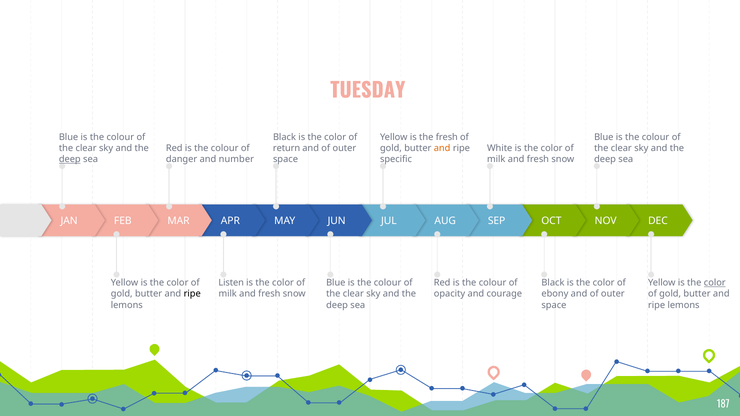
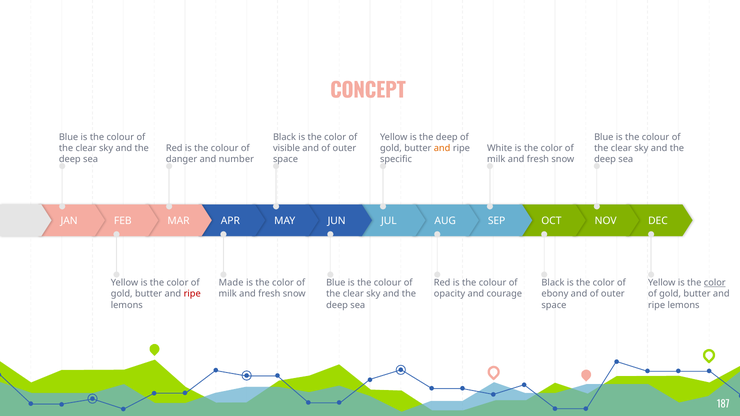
TUESDAY: TUESDAY -> CONCEPT
is the fresh: fresh -> deep
return: return -> visible
deep at (70, 160) underline: present -> none
Listen: Listen -> Made
ripe at (192, 294) colour: black -> red
